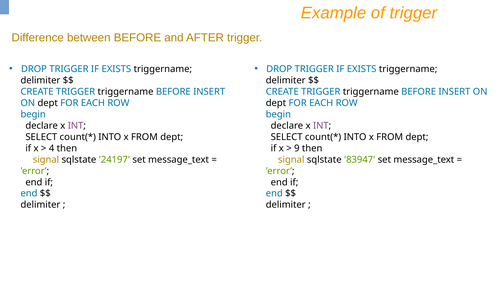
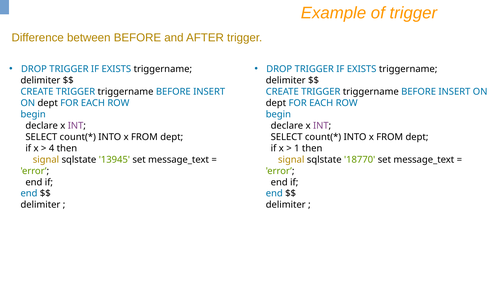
9: 9 -> 1
24197: 24197 -> 13945
83947: 83947 -> 18770
